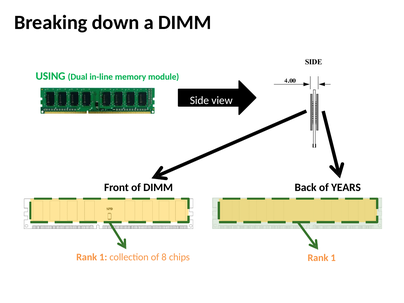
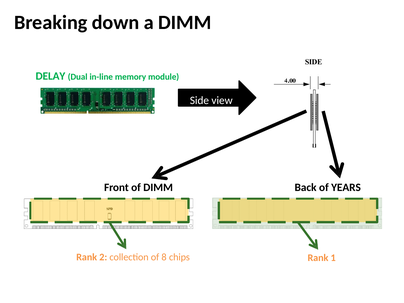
USING: USING -> DELAY
1 at (103, 257): 1 -> 2
